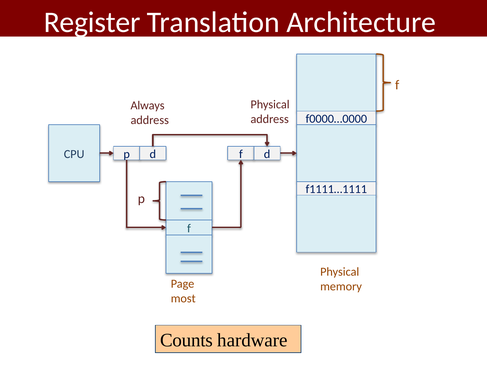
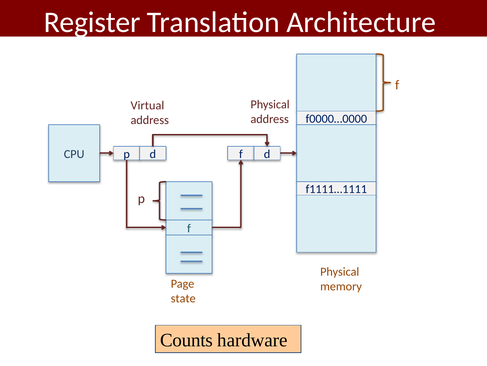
Always: Always -> Virtual
most: most -> state
